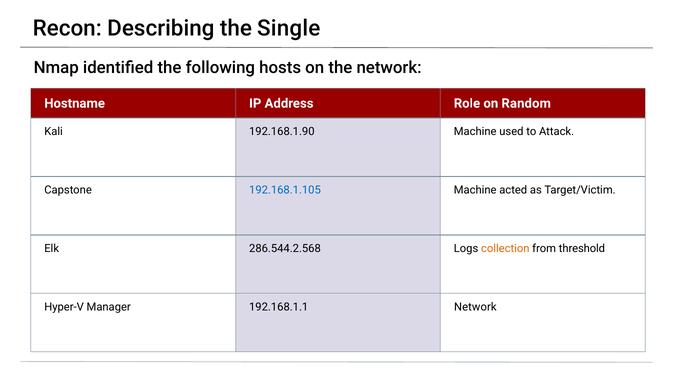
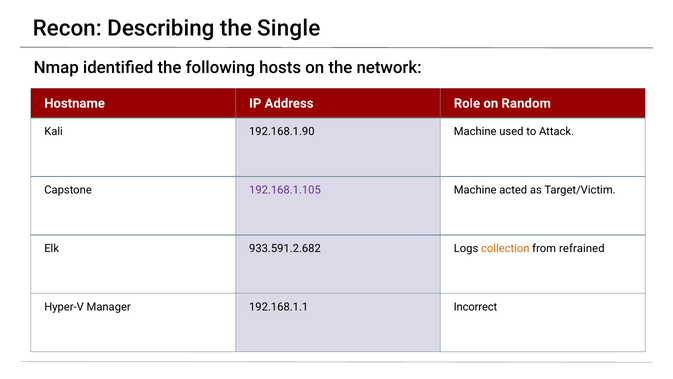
192.168.1.105 colour: blue -> purple
286.544.2.568: 286.544.2.568 -> 933.591.2.682
threshold: threshold -> refrained
192.168.1.1 Network: Network -> Incorrect
